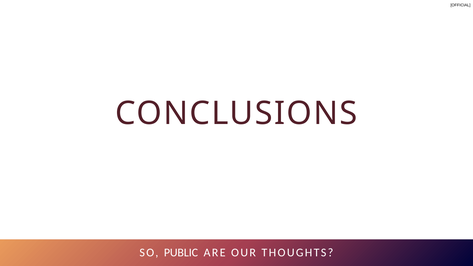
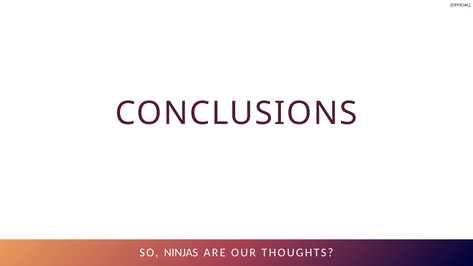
PUBLIC: PUBLIC -> NINJAS
